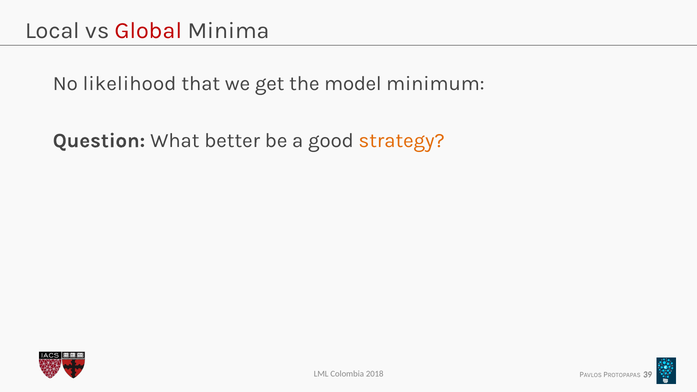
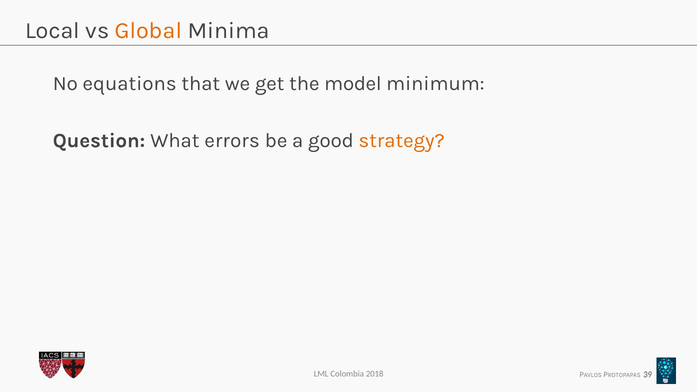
Global colour: red -> orange
likelihood: likelihood -> equations
better: better -> errors
